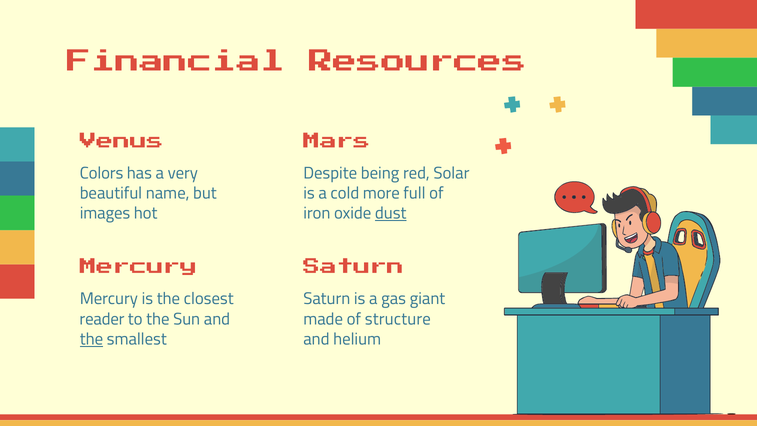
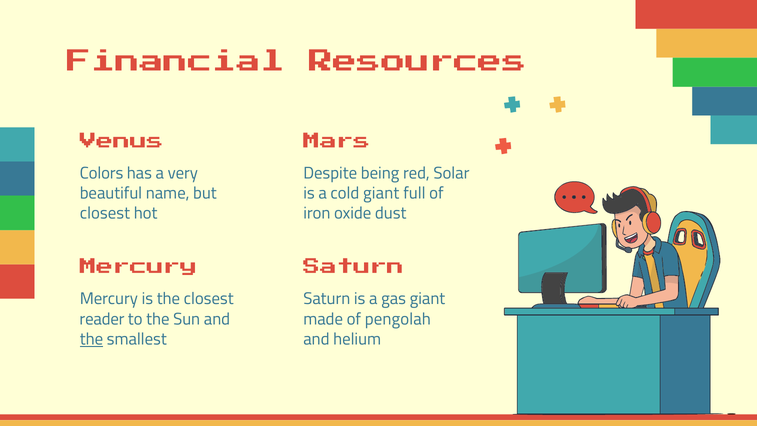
cold more: more -> giant
images at (105, 213): images -> closest
dust underline: present -> none
structure: structure -> pengolah
